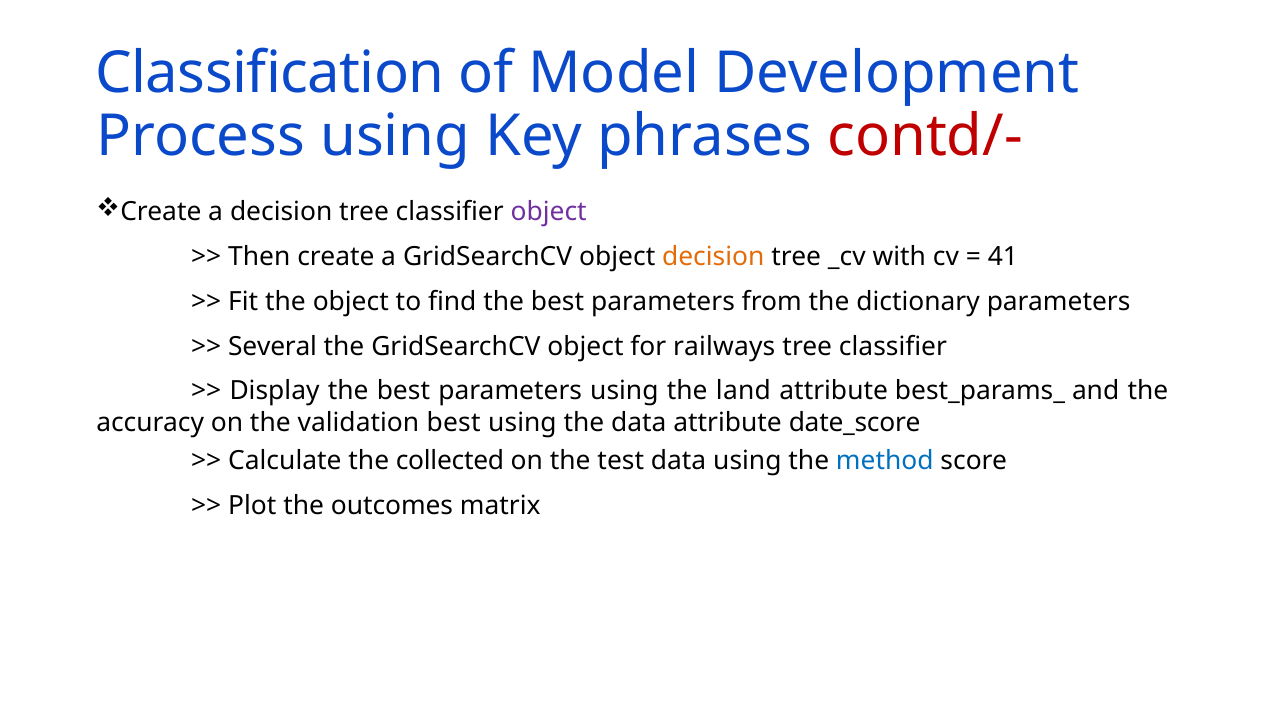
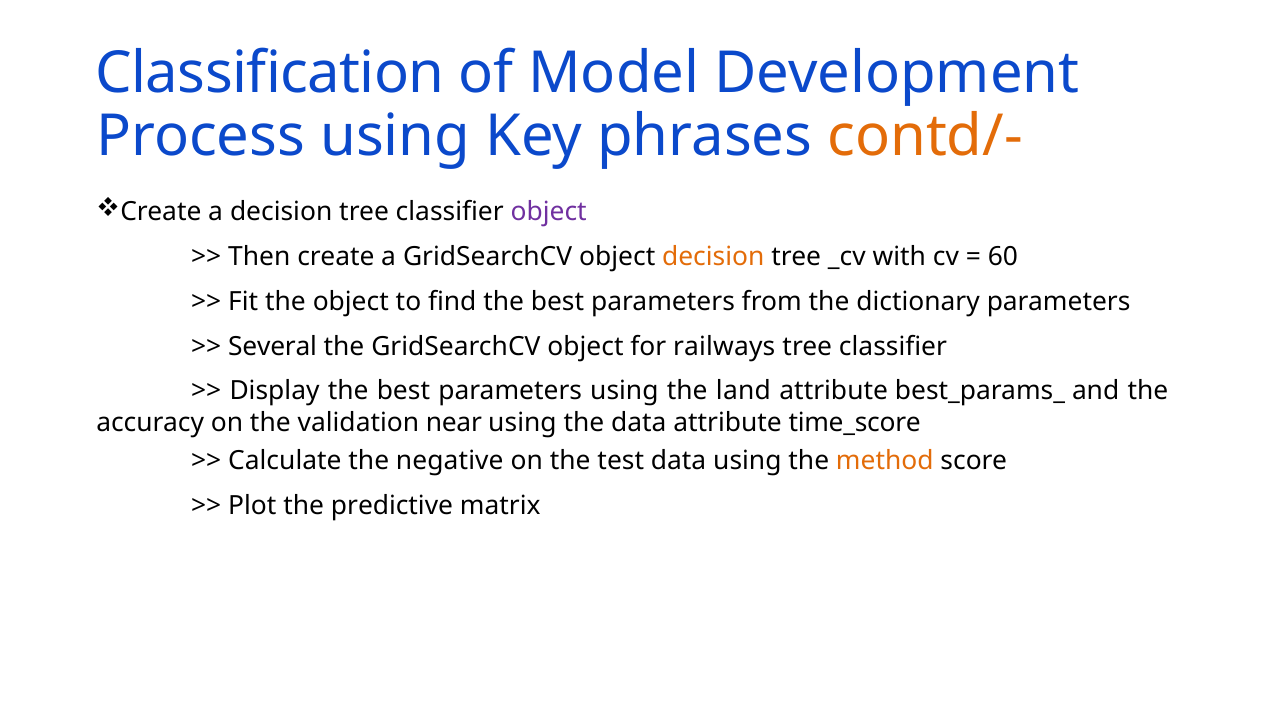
contd/- colour: red -> orange
41: 41 -> 60
validation best: best -> near
date_score: date_score -> time_score
collected: collected -> negative
method colour: blue -> orange
outcomes: outcomes -> predictive
